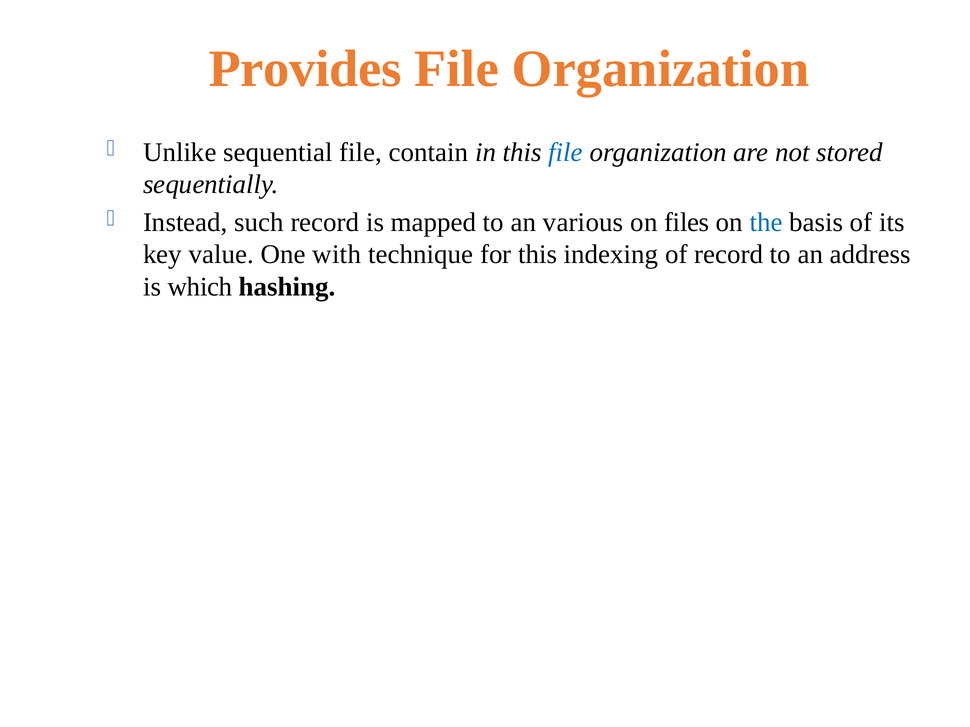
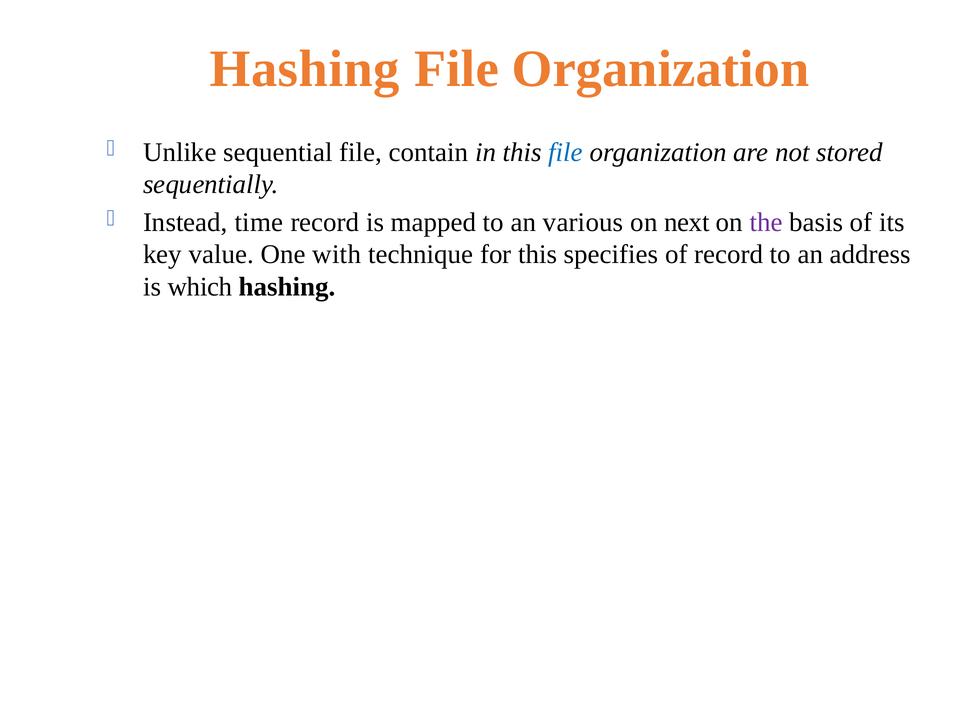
Provides at (305, 69): Provides -> Hashing
such: such -> time
files: files -> next
the colour: blue -> purple
indexing: indexing -> specifies
